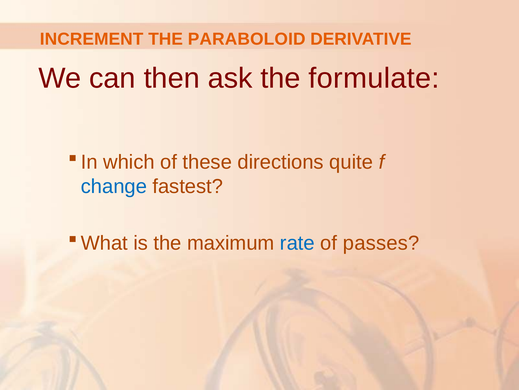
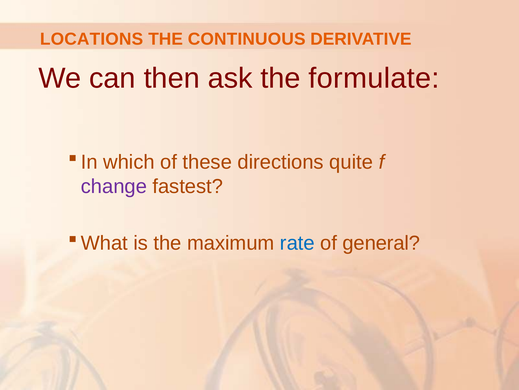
INCREMENT: INCREMENT -> LOCATIONS
PARABOLOID: PARABOLOID -> CONTINUOUS
change colour: blue -> purple
passes: passes -> general
